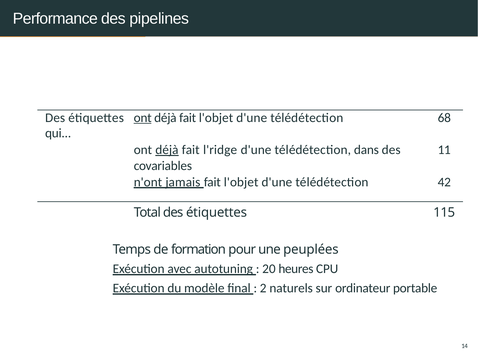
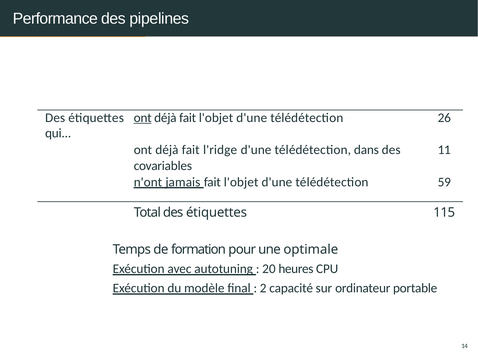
68: 68 -> 26
déjà at (167, 150) underline: present -> none
42: 42 -> 59
peuplées: peuplées -> optimale
naturels: naturels -> capacité
